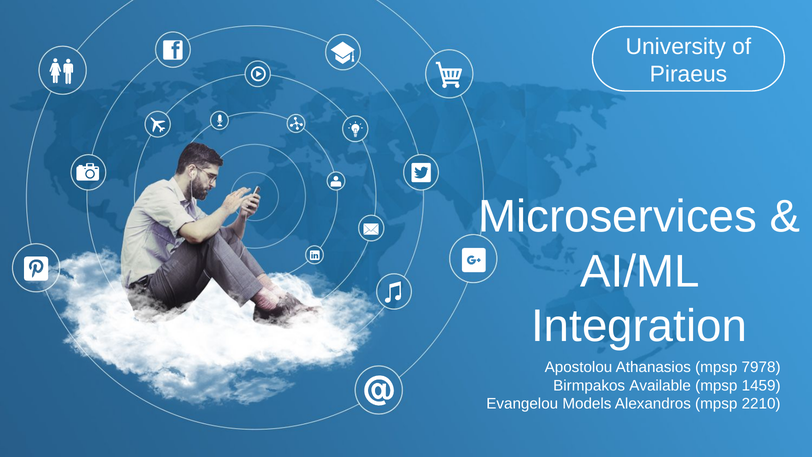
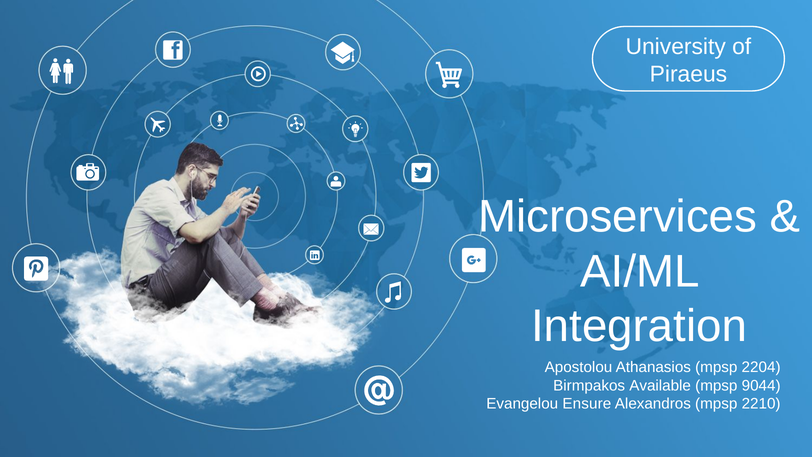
7978: 7978 -> 2204
1459: 1459 -> 9044
Models: Models -> Ensure
